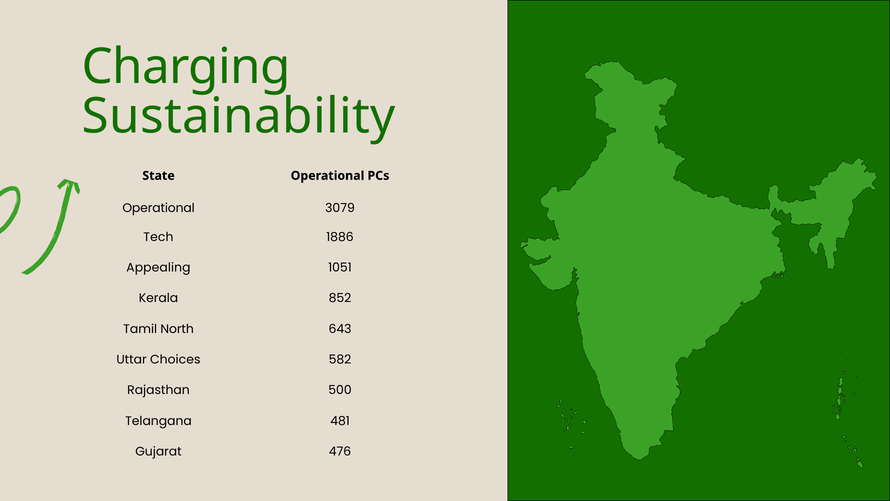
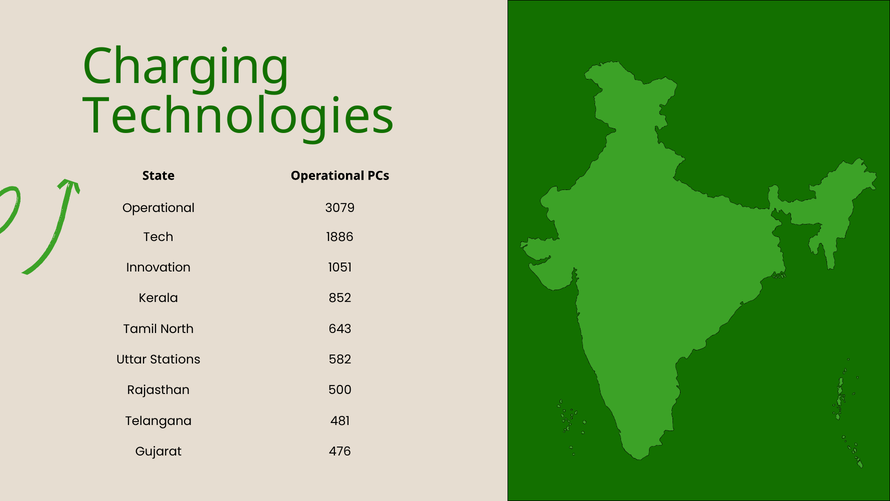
Sustainability: Sustainability -> Technologies
Appealing: Appealing -> Innovation
Choices: Choices -> Stations
